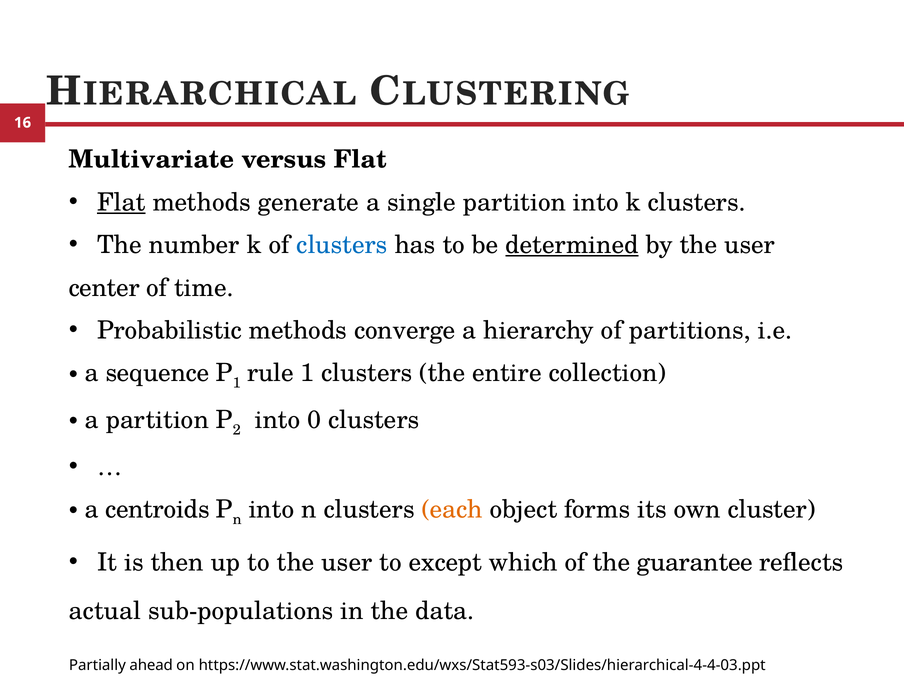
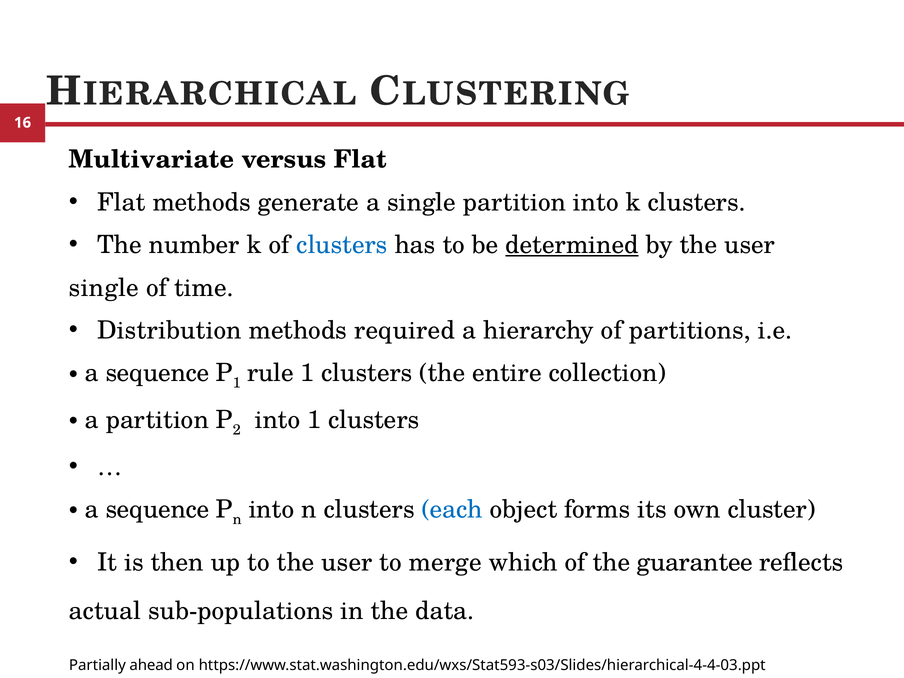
Flat at (121, 202) underline: present -> none
center at (104, 288): center -> single
Probabilistic: Probabilistic -> Distribution
converge: converge -> required
into 0: 0 -> 1
centroids at (157, 510): centroids -> sequence
each colour: orange -> blue
except: except -> merge
